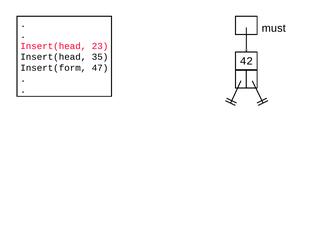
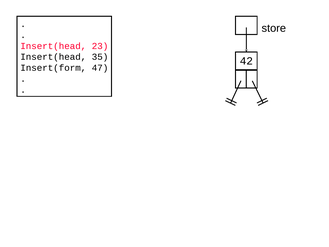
must: must -> store
